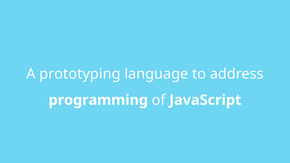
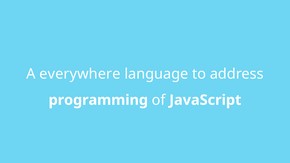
prototyping: prototyping -> everywhere
